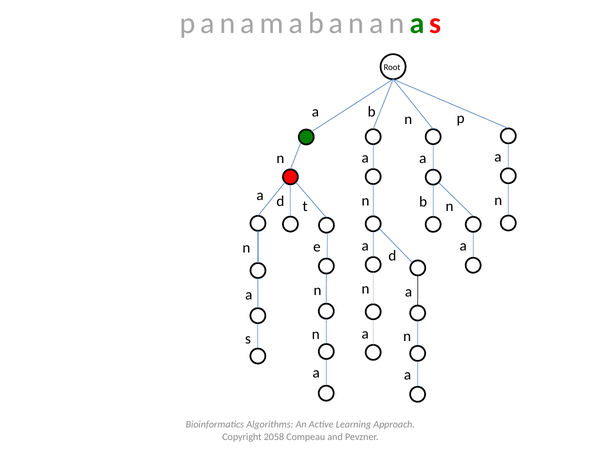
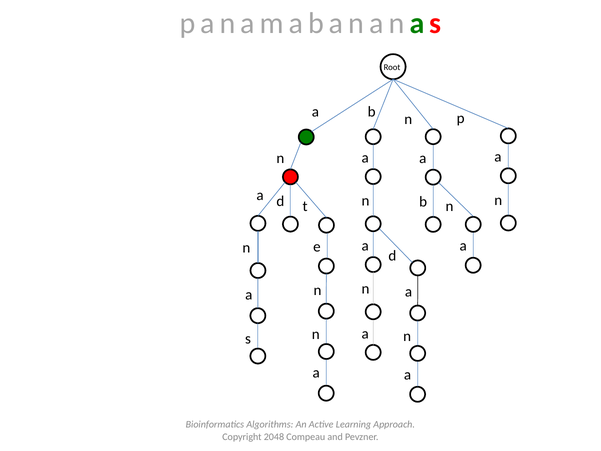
2058: 2058 -> 2048
